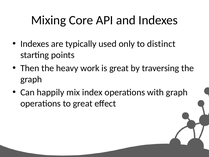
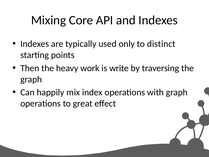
is great: great -> write
